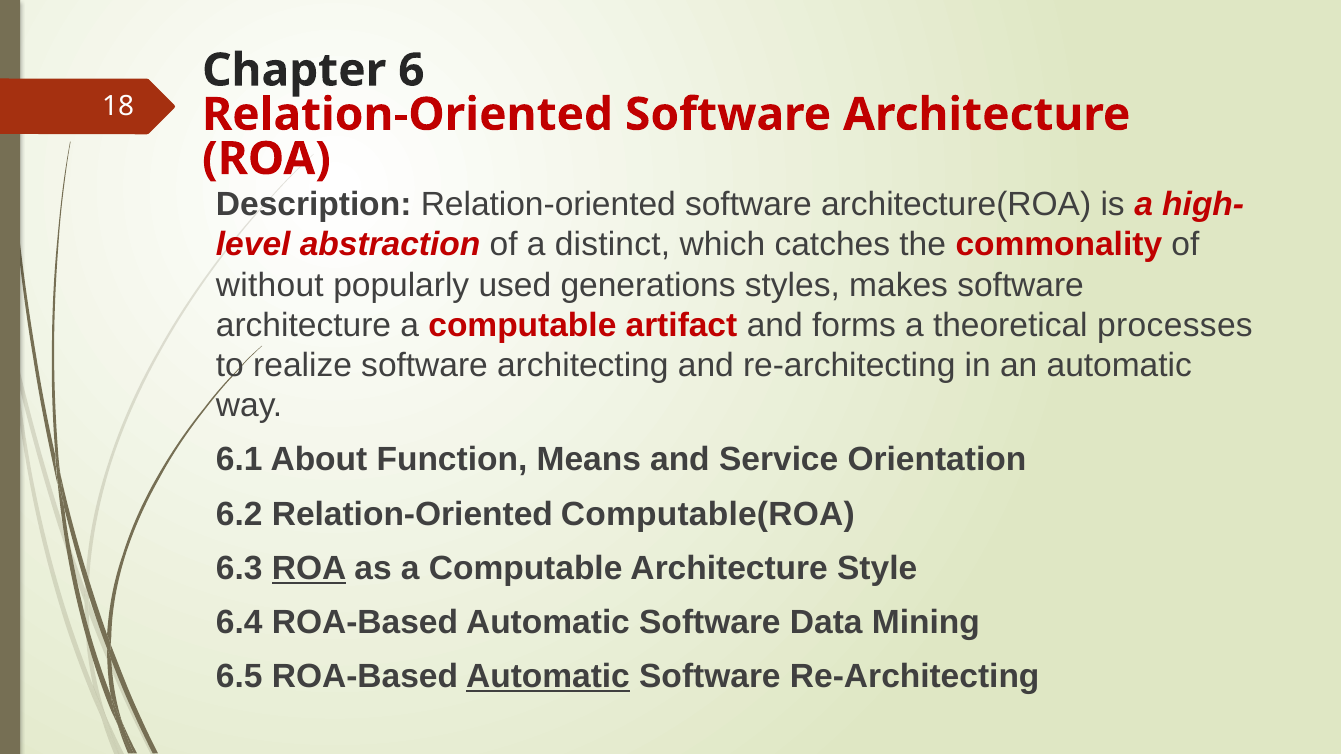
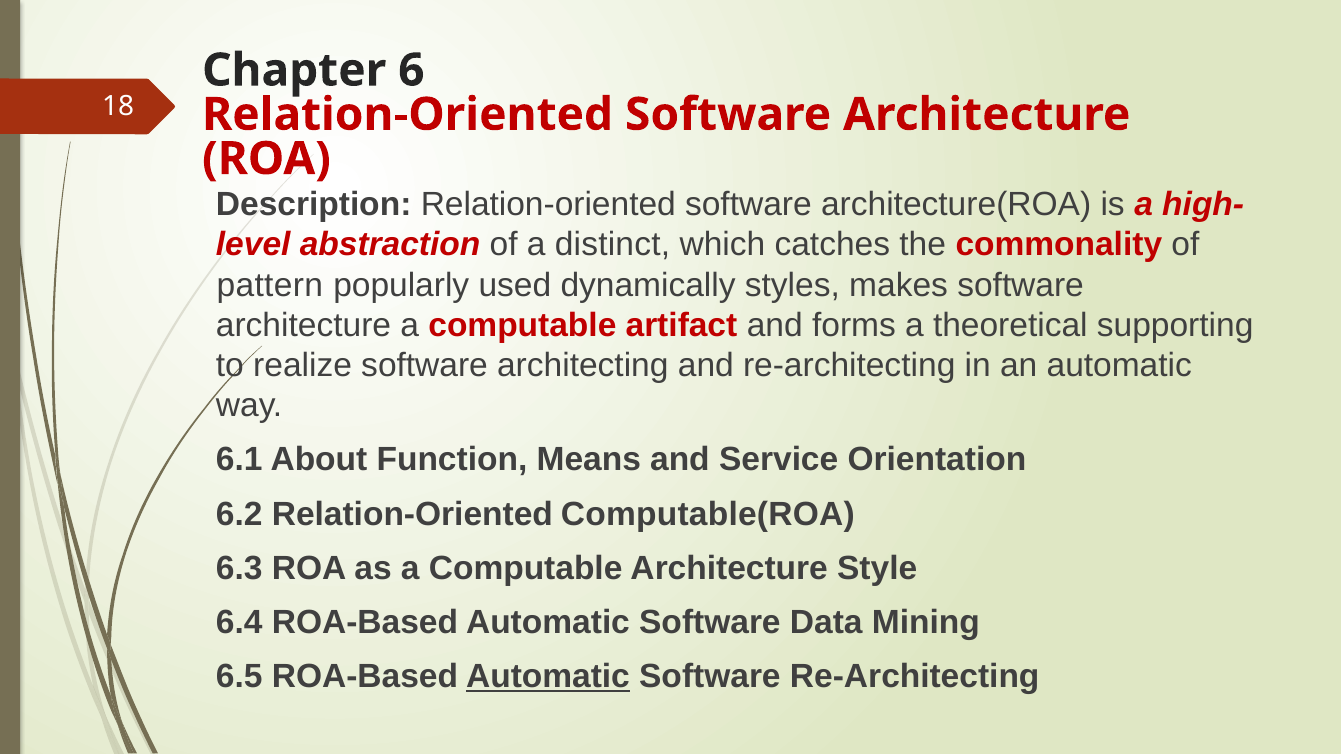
without: without -> pattern
generations: generations -> dynamically
processes: processes -> supporting
ROA at (309, 568) underline: present -> none
